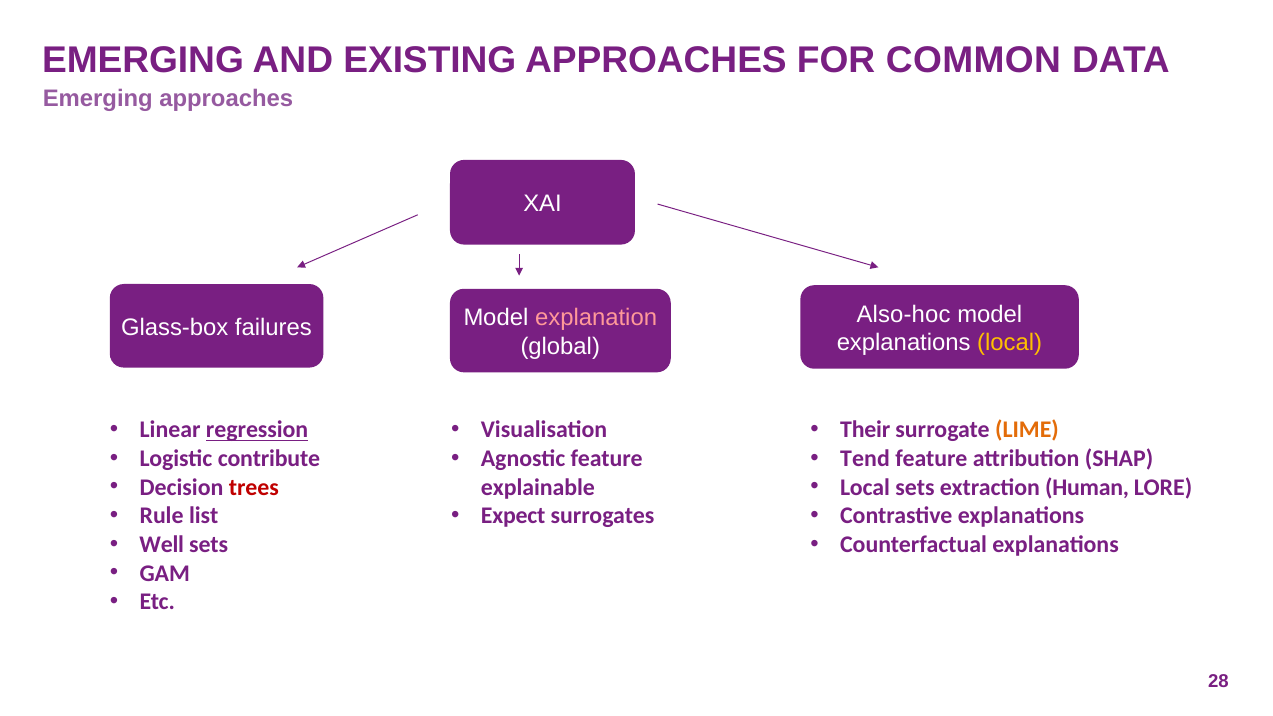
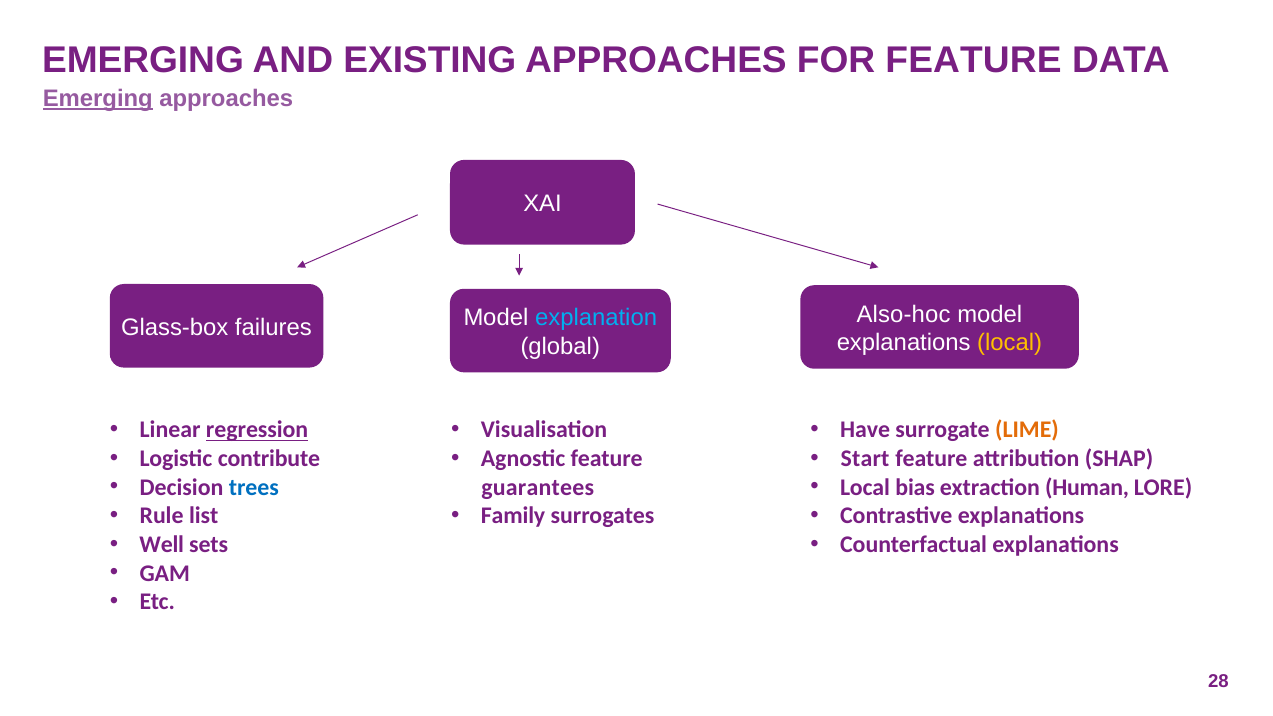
FOR COMMON: COMMON -> FEATURE
Emerging at (98, 99) underline: none -> present
explanation colour: pink -> light blue
Their: Their -> Have
Tend: Tend -> Start
trees colour: red -> blue
Local sets: sets -> bias
explainable: explainable -> guarantees
Expect: Expect -> Family
